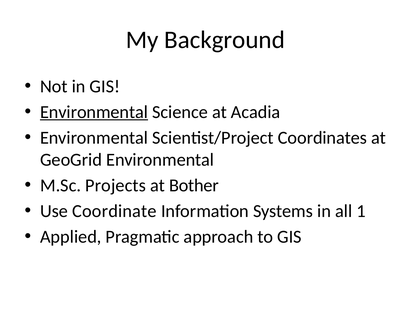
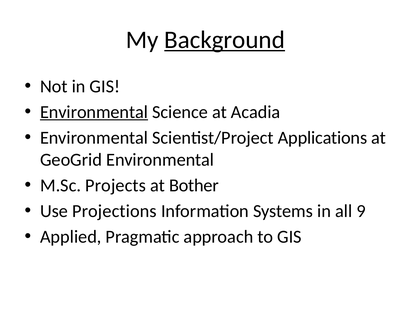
Background underline: none -> present
Coordinates: Coordinates -> Applications
Coordinate: Coordinate -> Projections
1: 1 -> 9
